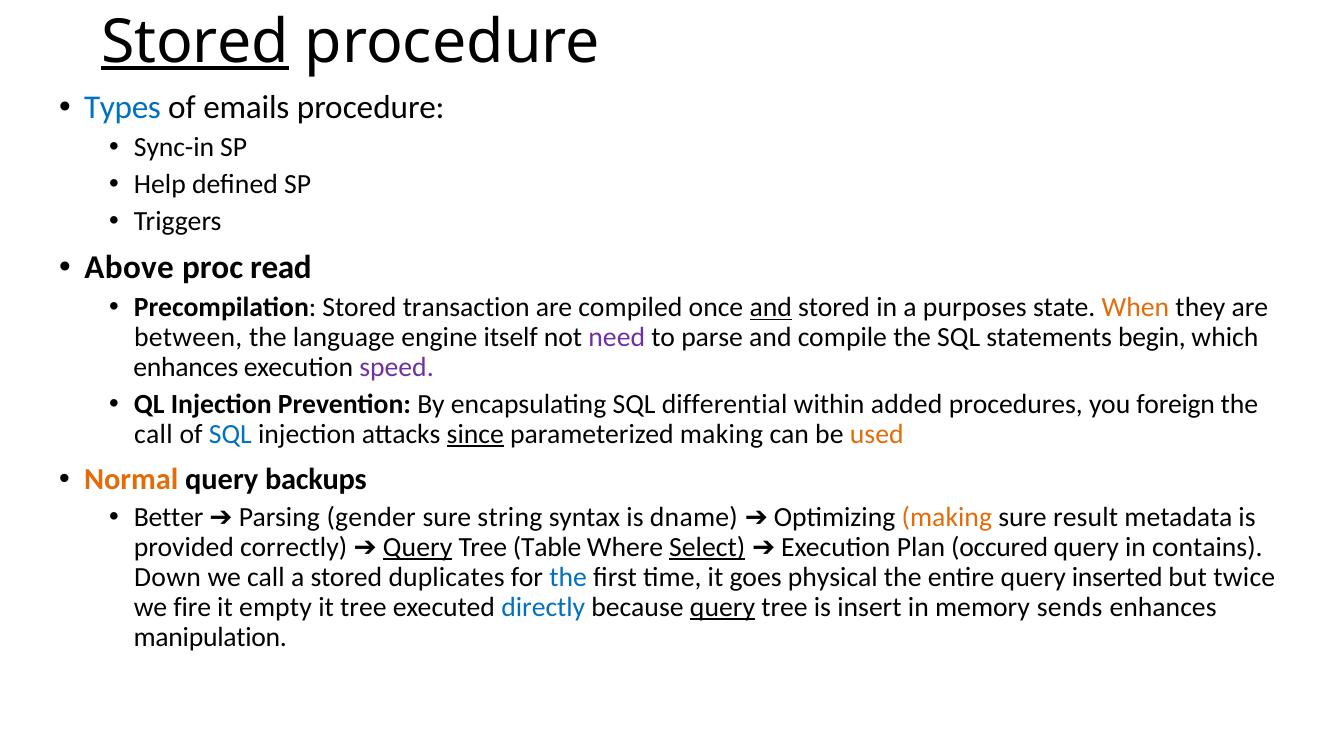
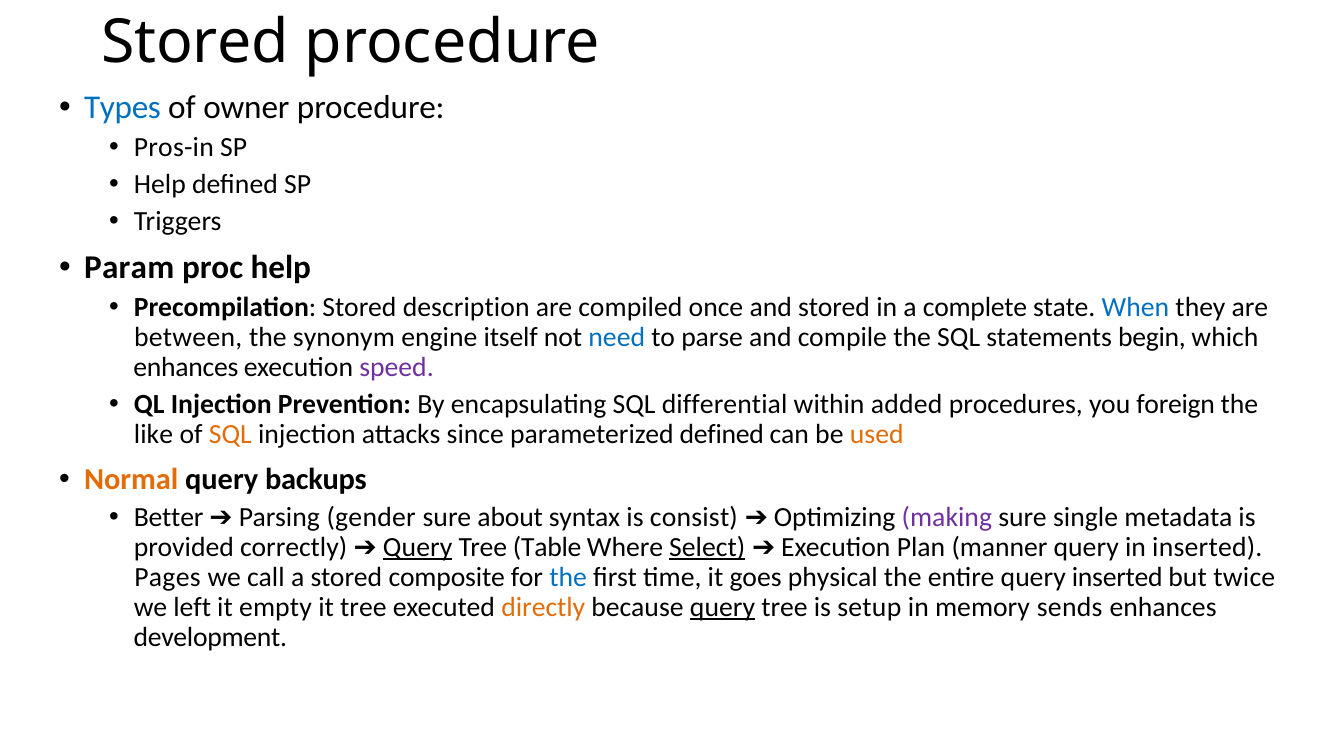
Stored at (195, 42) underline: present -> none
emails: emails -> owner
Sync-in: Sync-in -> Pros-in
Above: Above -> Param
proc read: read -> help
transaction: transaction -> description
and at (771, 308) underline: present -> none
purposes: purposes -> complete
When colour: orange -> blue
language: language -> synonym
need colour: purple -> blue
call at (153, 434): call -> like
SQL at (230, 434) colour: blue -> orange
since underline: present -> none
parameterized making: making -> defined
string: string -> about
dname: dname -> consist
making at (947, 517) colour: orange -> purple
result: result -> single
occured: occured -> manner
in contains: contains -> inserted
Down: Down -> Pages
duplicates: duplicates -> composite
fire: fire -> left
directly colour: blue -> orange
insert: insert -> setup
manipulation: manipulation -> development
